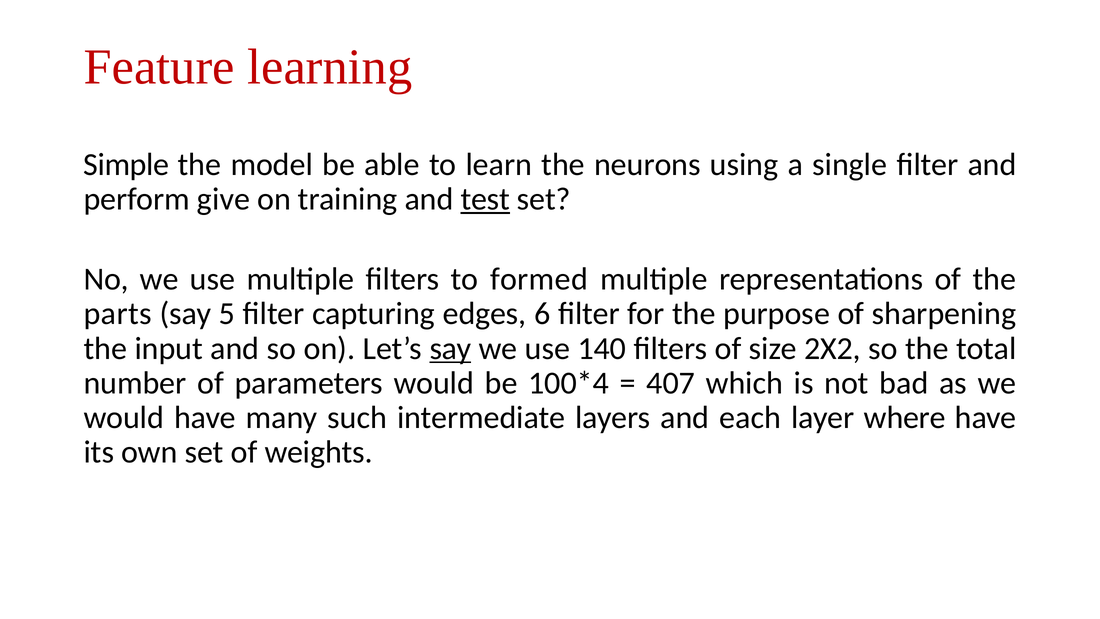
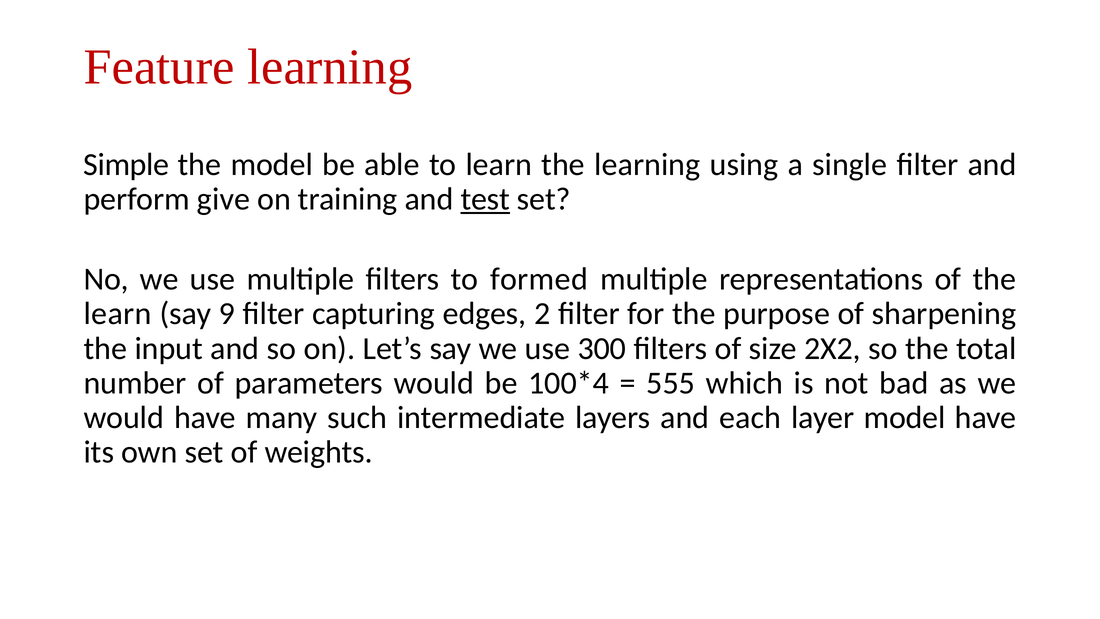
the neurons: neurons -> learning
parts at (118, 314): parts -> learn
5: 5 -> 9
6: 6 -> 2
say at (451, 348) underline: present -> none
140: 140 -> 300
407: 407 -> 555
layer where: where -> model
